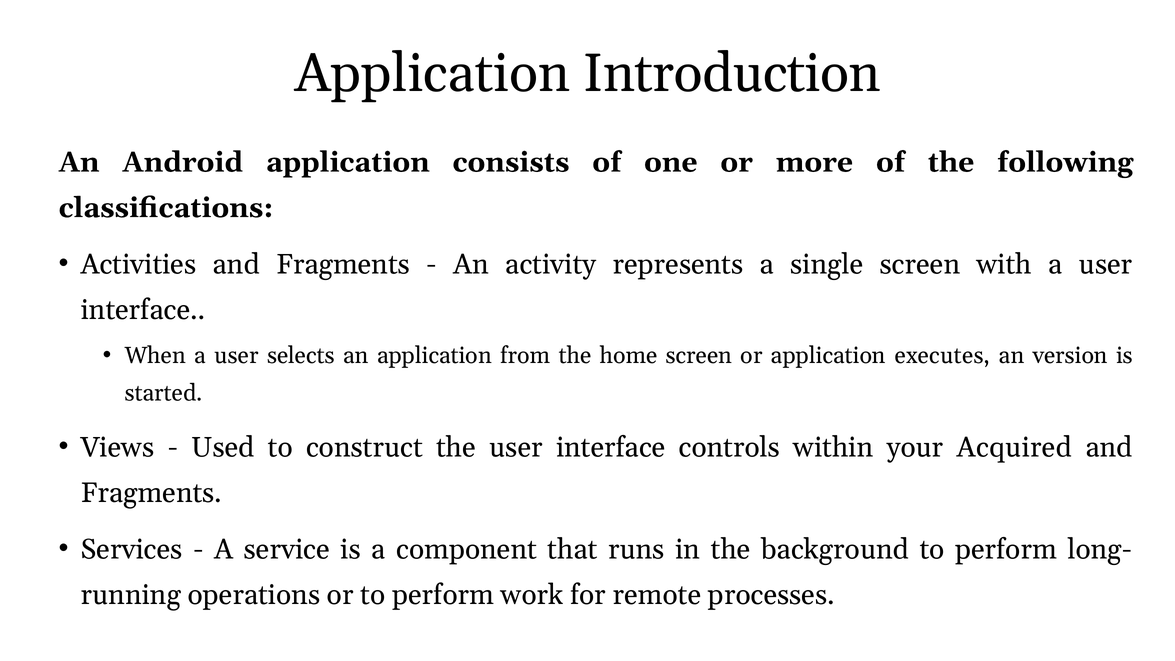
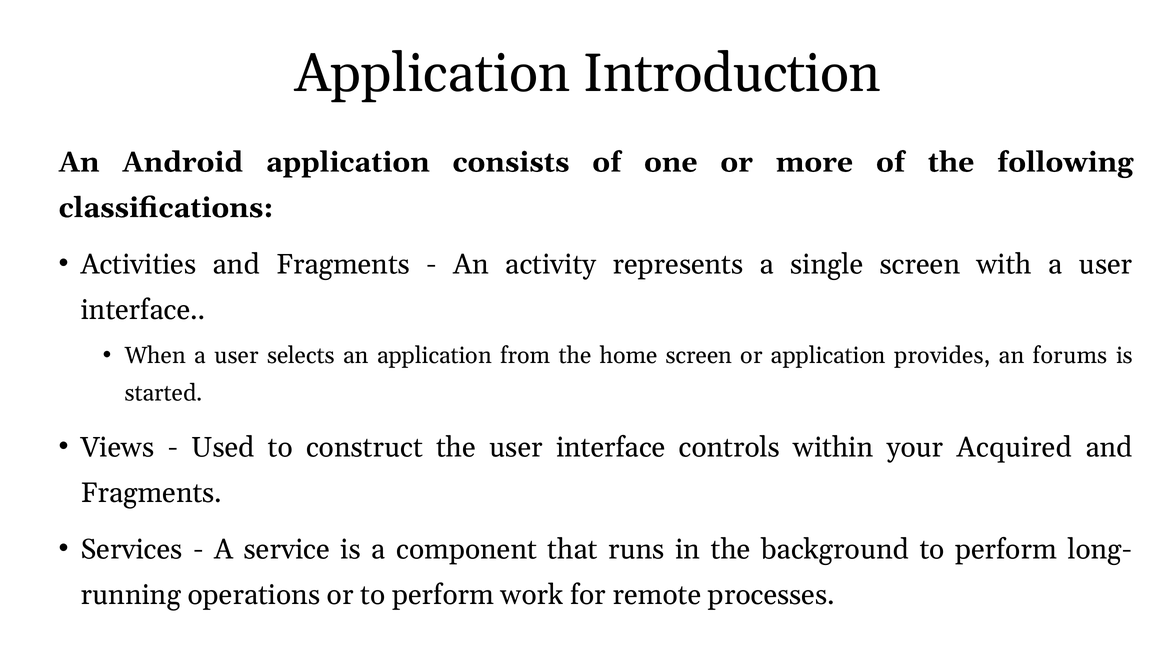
executes: executes -> provides
version: version -> forums
